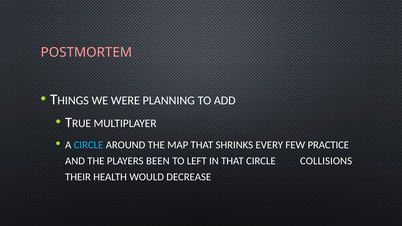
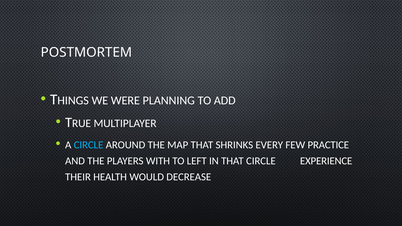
POSTMORTEM colour: pink -> white
BEEN: BEEN -> WITH
COLLISIONS: COLLISIONS -> EXPERIENCE
